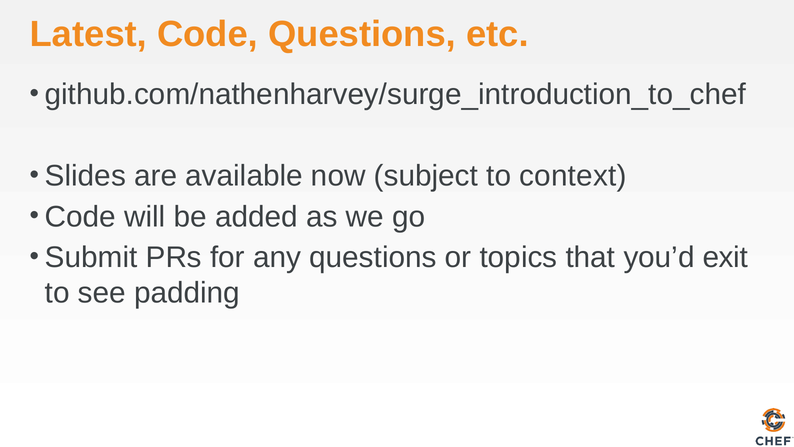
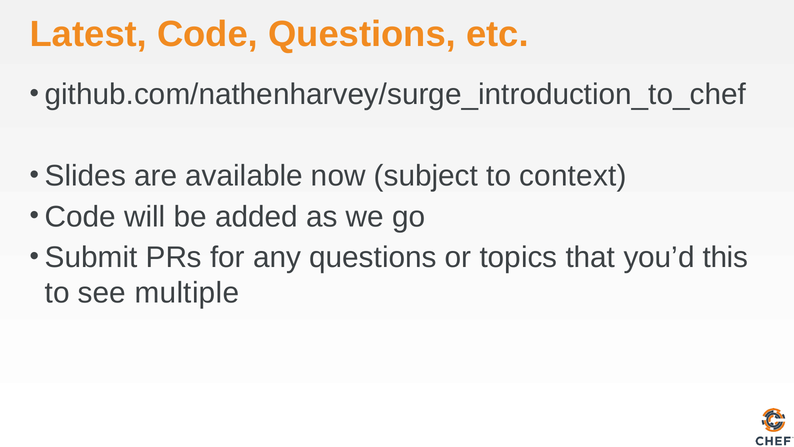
exit: exit -> this
padding: padding -> multiple
